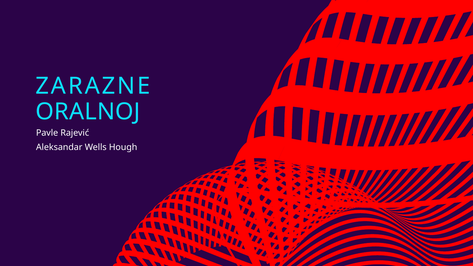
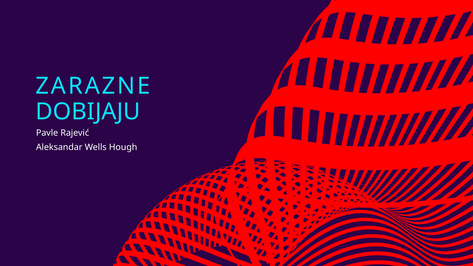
ORALNOJ: ORALNOJ -> DOBIJAJU
